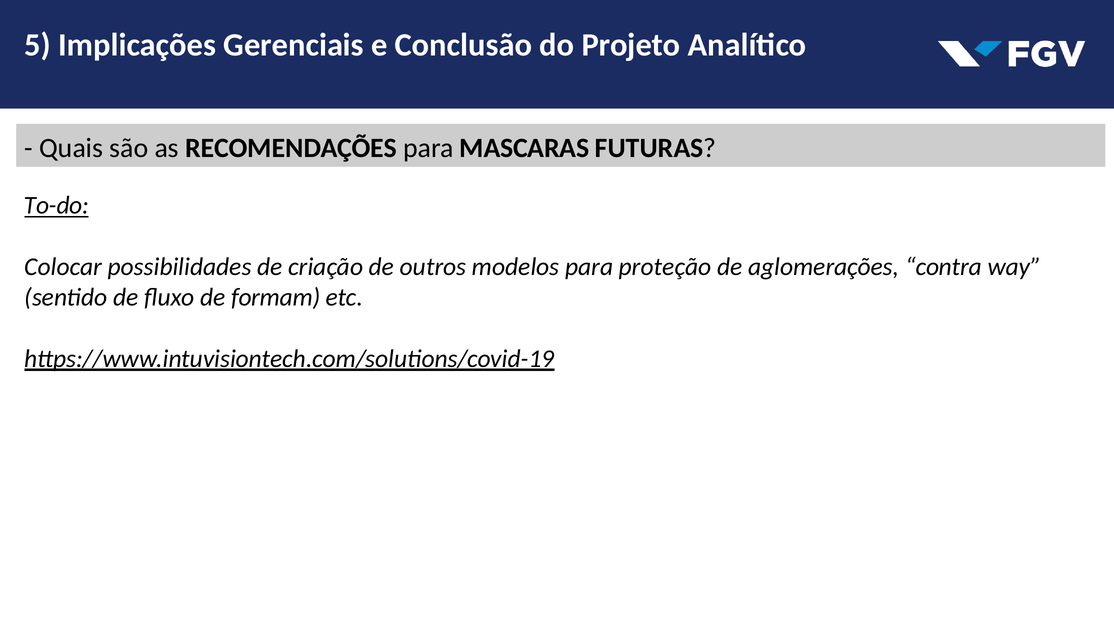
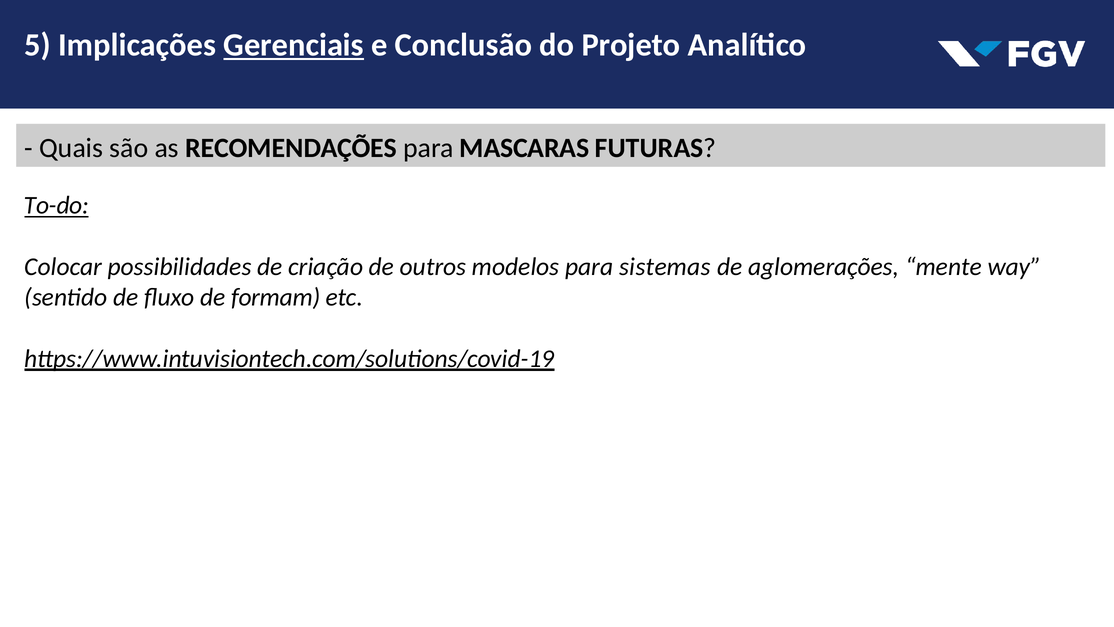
Gerenciais underline: none -> present
proteção: proteção -> sistemas
contra: contra -> mente
